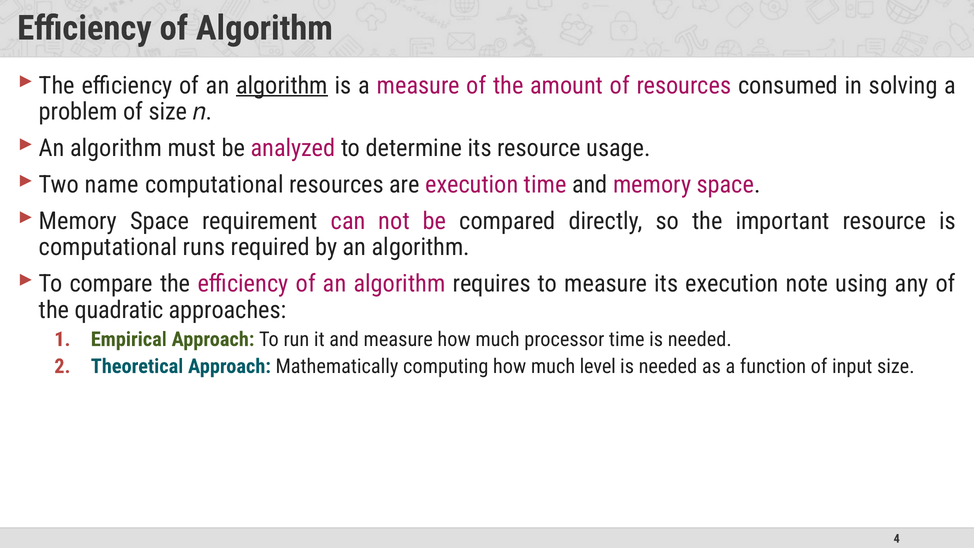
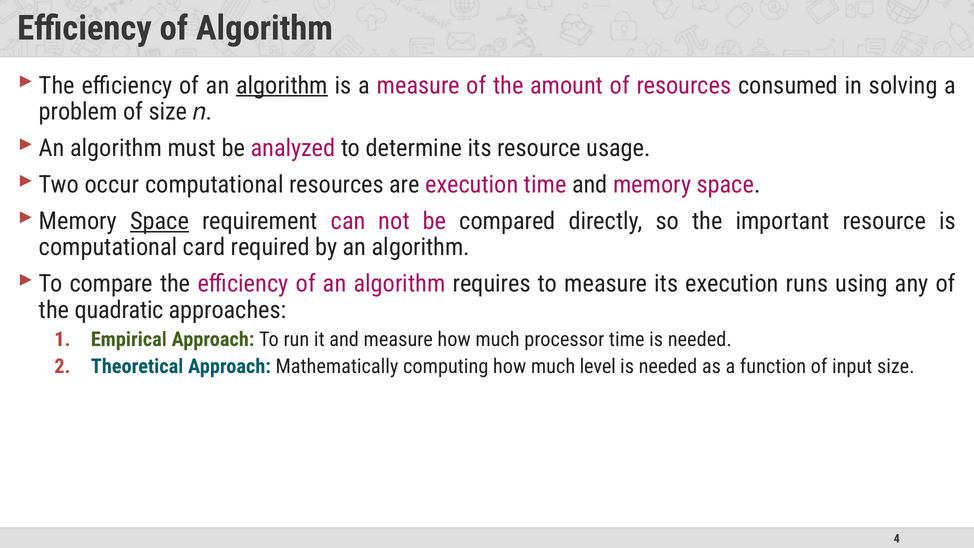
name: name -> occur
Space at (160, 221) underline: none -> present
runs: runs -> card
note: note -> runs
